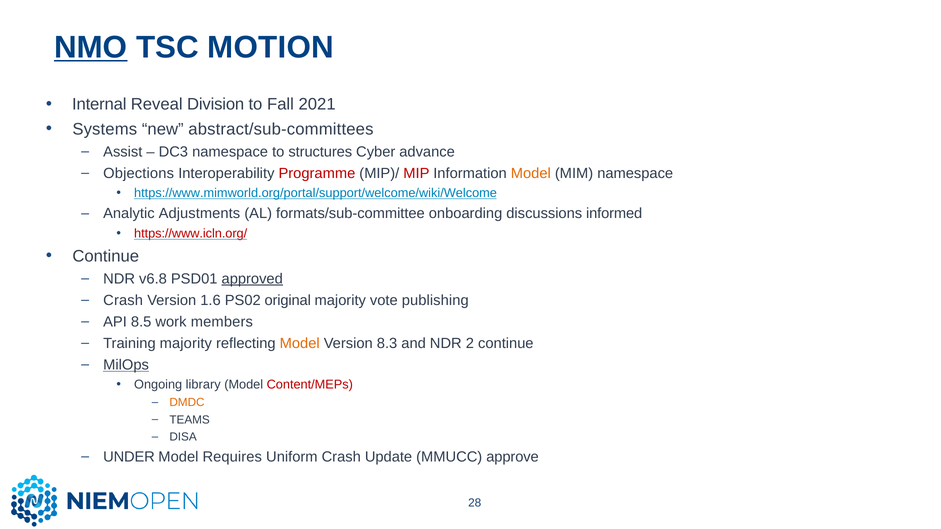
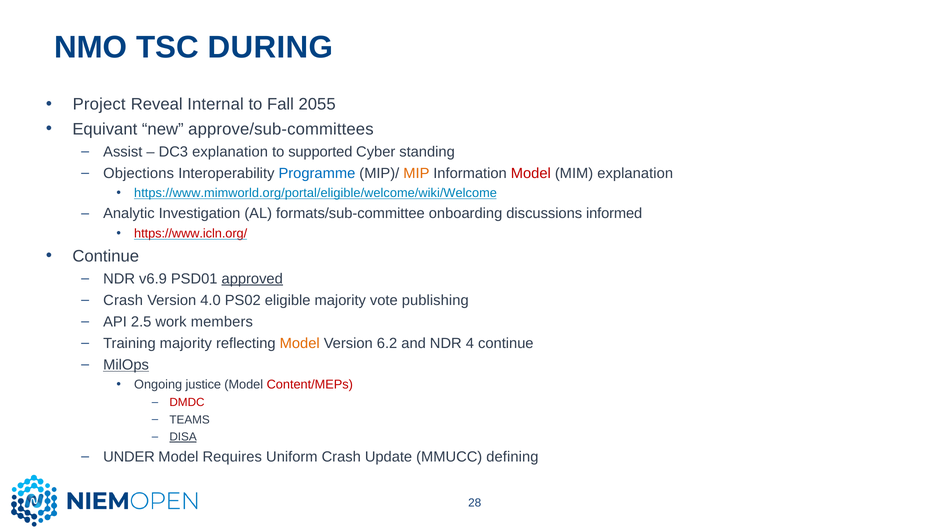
NMO underline: present -> none
MOTION: MOTION -> DURING
Internal: Internal -> Project
Division: Division -> Internal
2021: 2021 -> 2055
Systems: Systems -> Equivant
abstract/sub-committees: abstract/sub-committees -> approve/sub-committees
DC3 namespace: namespace -> explanation
structures: structures -> supported
advance: advance -> standing
Programme colour: red -> blue
MIP colour: red -> orange
Model at (531, 173) colour: orange -> red
MIM namespace: namespace -> explanation
https://www.mimworld.org/portal/support/welcome/wiki/Welcome: https://www.mimworld.org/portal/support/welcome/wiki/Welcome -> https://www.mimworld.org/portal/eligible/welcome/wiki/Welcome
Adjustments: Adjustments -> Investigation
v6.8: v6.8 -> v6.9
1.6: 1.6 -> 4.0
original: original -> eligible
8.5: 8.5 -> 2.5
8.3: 8.3 -> 6.2
2: 2 -> 4
library: library -> justice
DMDC colour: orange -> red
DISA underline: none -> present
approve: approve -> defining
